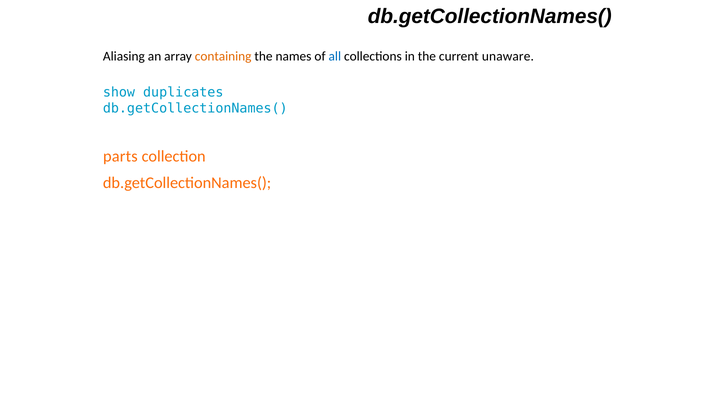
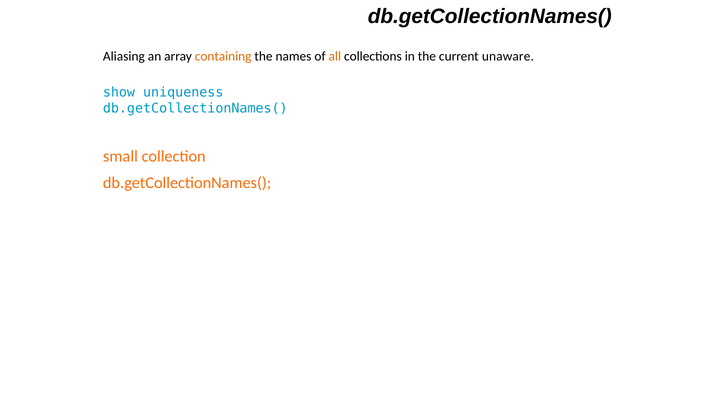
all colour: blue -> orange
duplicates: duplicates -> uniqueness
parts: parts -> small
